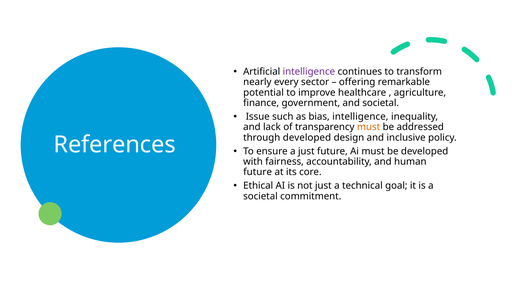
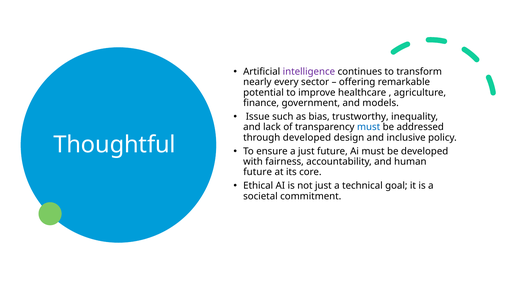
and societal: societal -> models
bias intelligence: intelligence -> trustworthy
must at (369, 127) colour: orange -> blue
References: References -> Thoughtful
